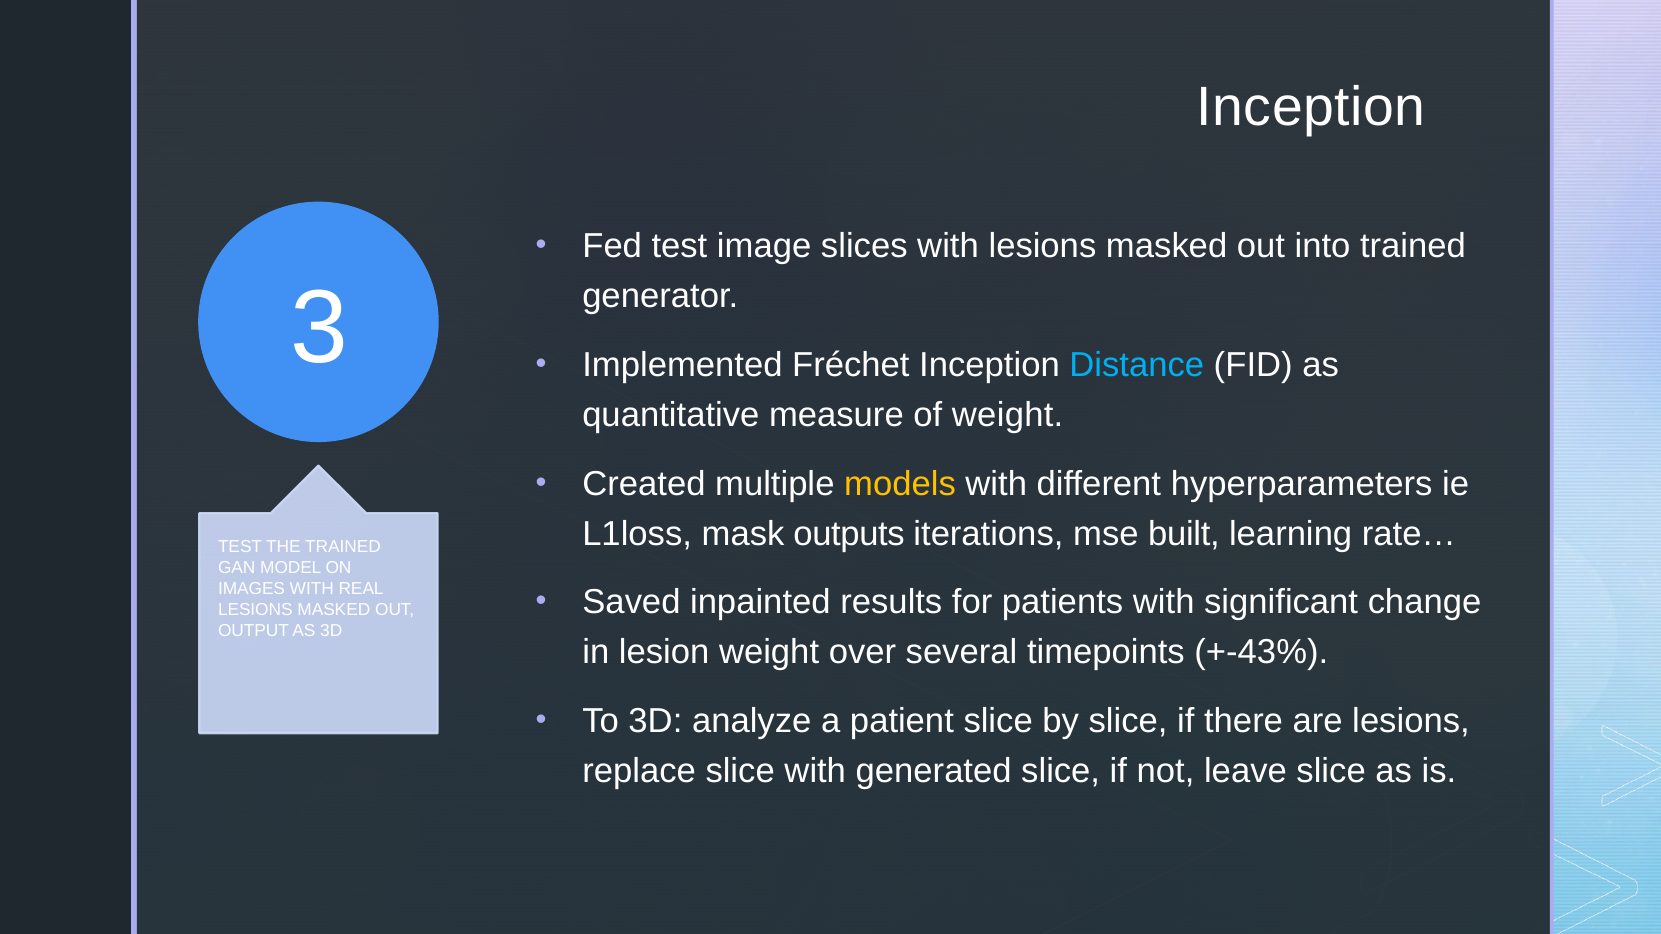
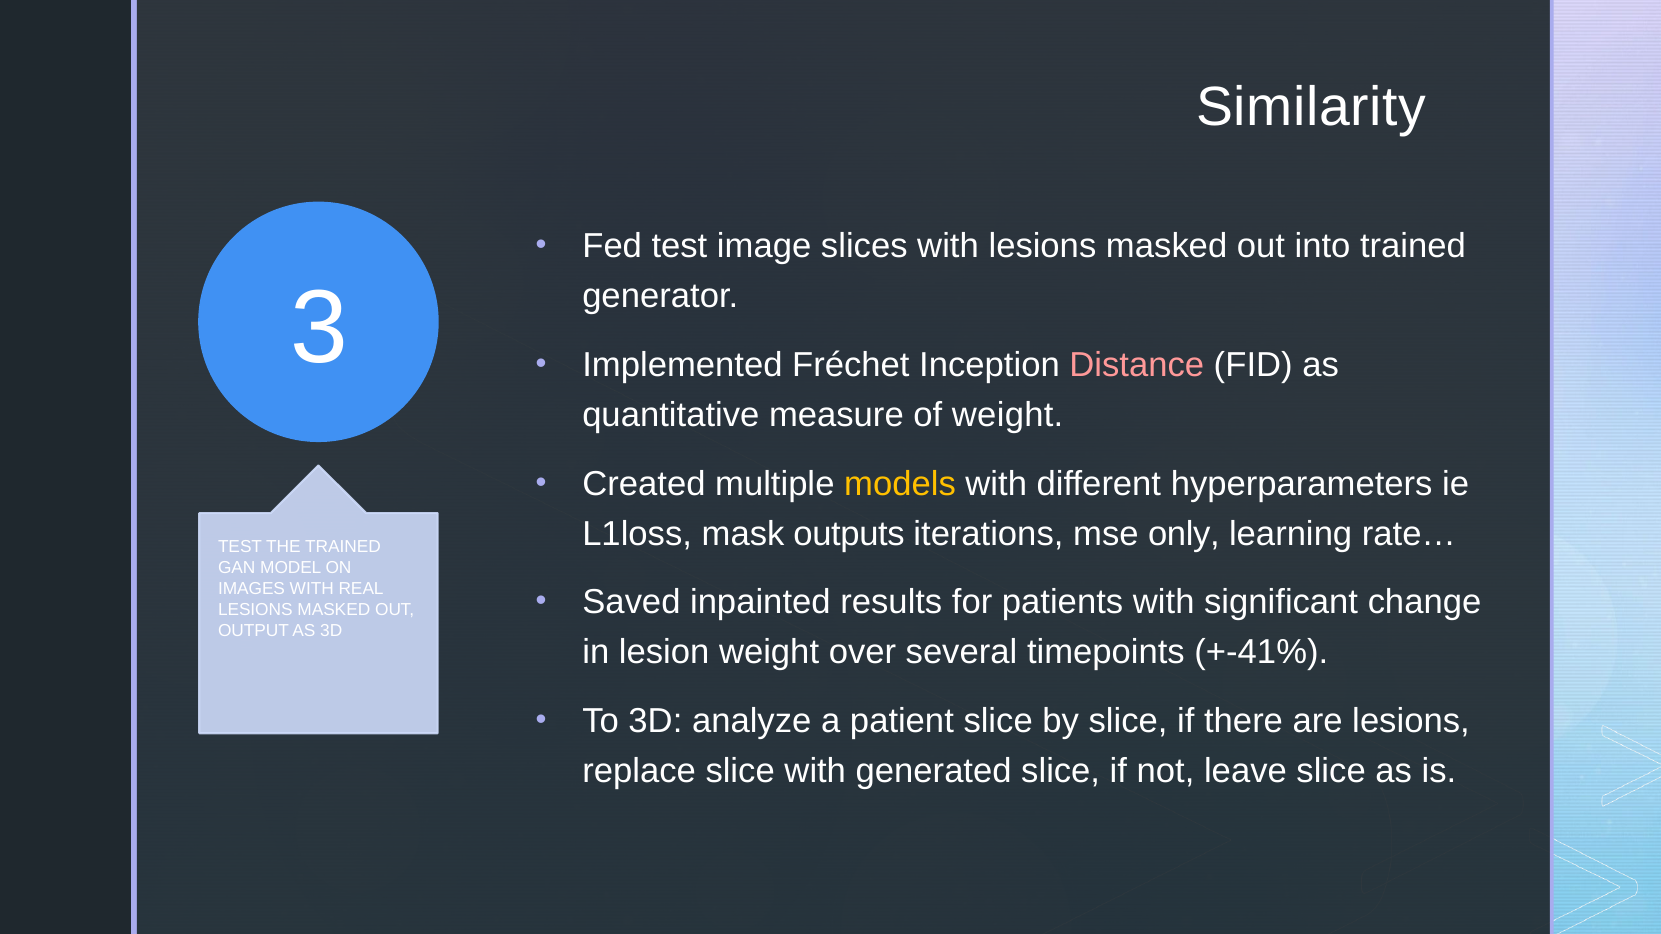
Inception at (1311, 107): Inception -> Similarity
Distance colour: light blue -> pink
built: built -> only
+-43%: +-43% -> +-41%
